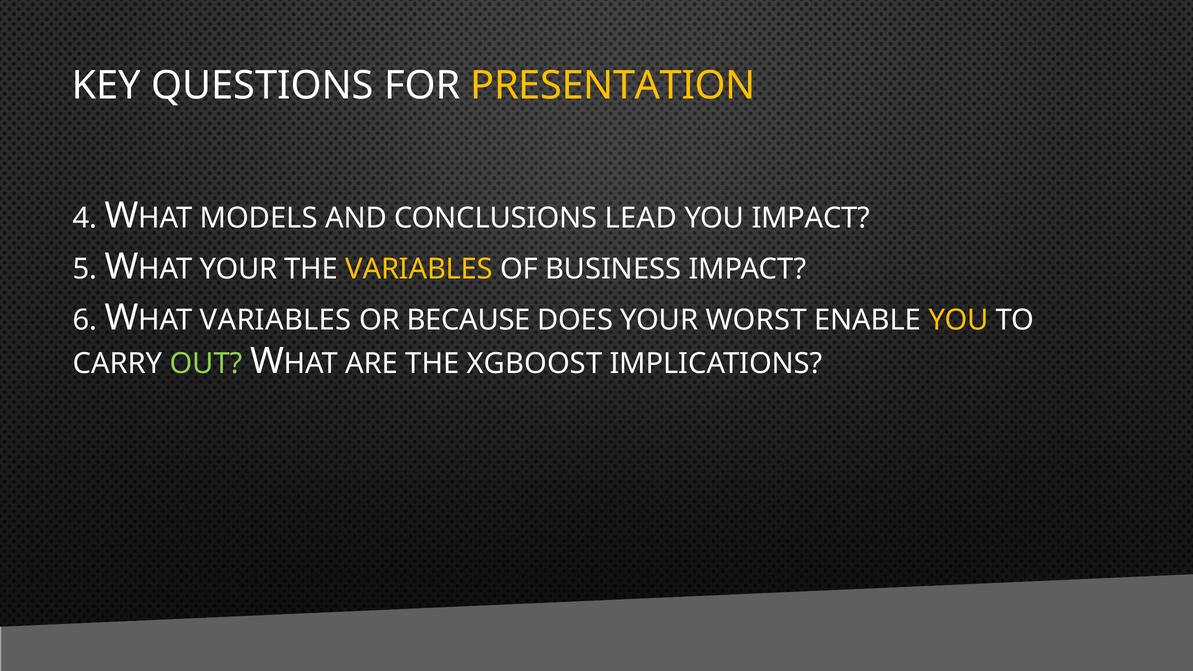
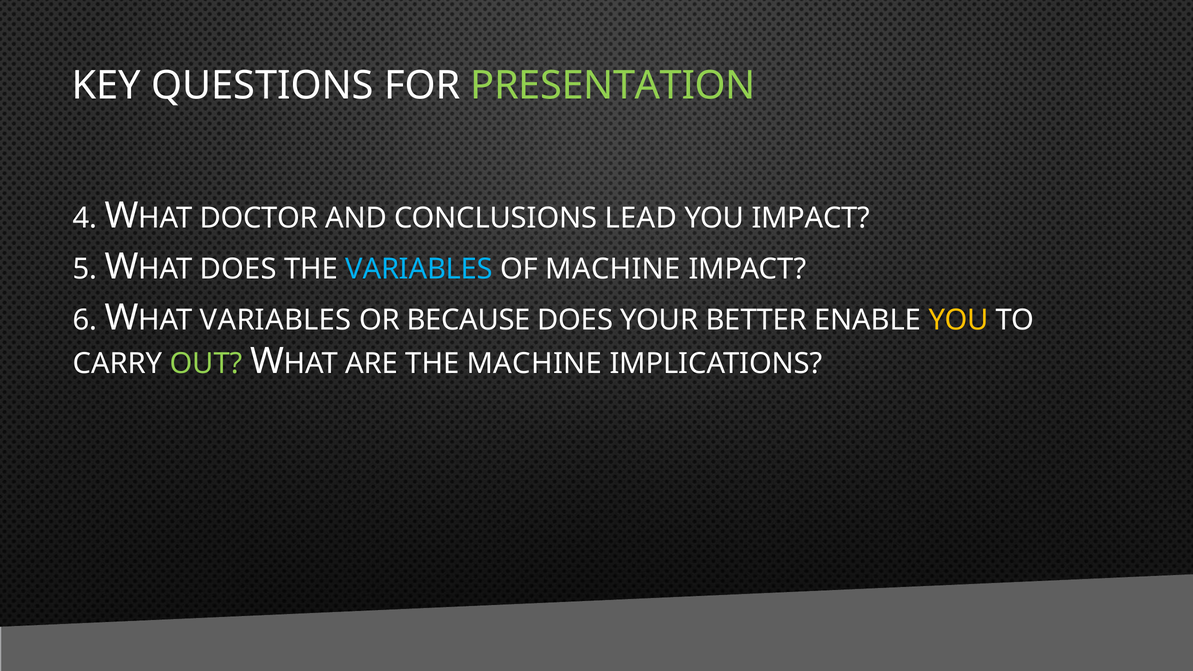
PRESENTATION colour: yellow -> light green
MODELS: MODELS -> DOCTOR
YOUR at (239, 269): YOUR -> DOES
VARIABLES at (419, 269) colour: yellow -> light blue
OF BUSINESS: BUSINESS -> MACHINE
WORST: WORST -> BETTER
THE XGBOOST: XGBOOST -> MACHINE
